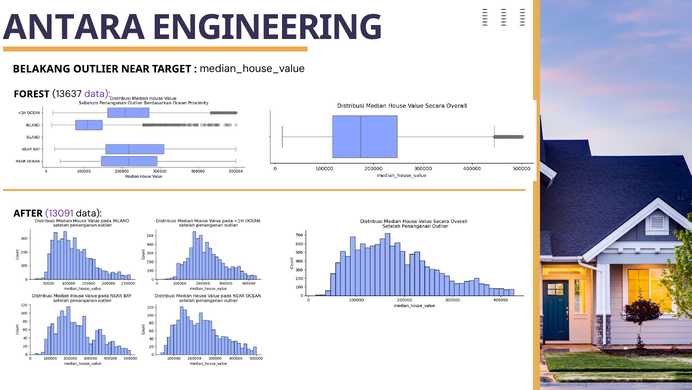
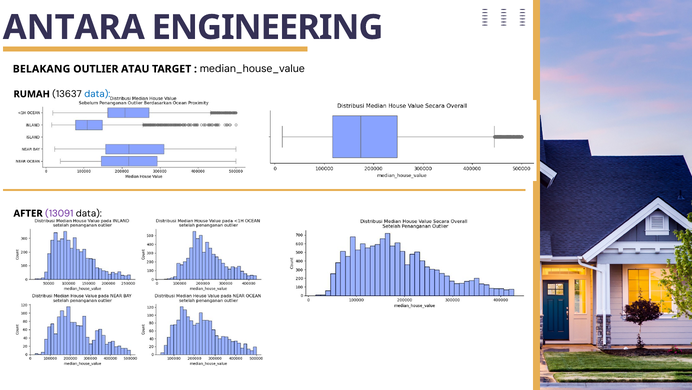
NEAR: NEAR -> ATAU
FOREST: FOREST -> RUMAH
data at (97, 94) colour: purple -> blue
